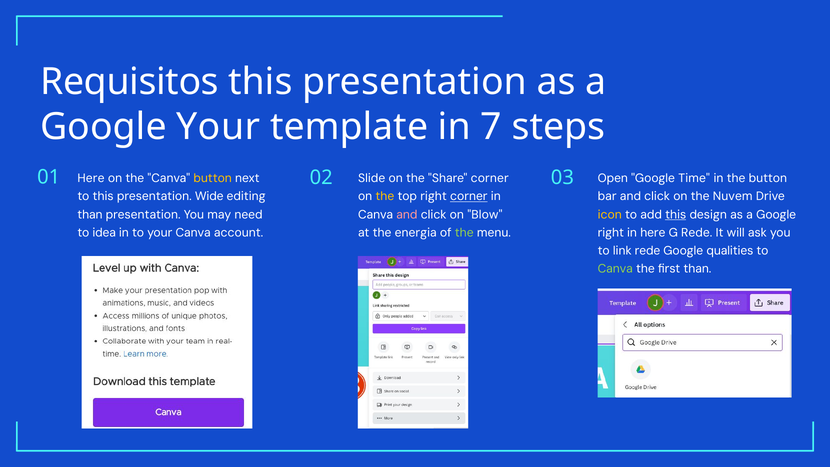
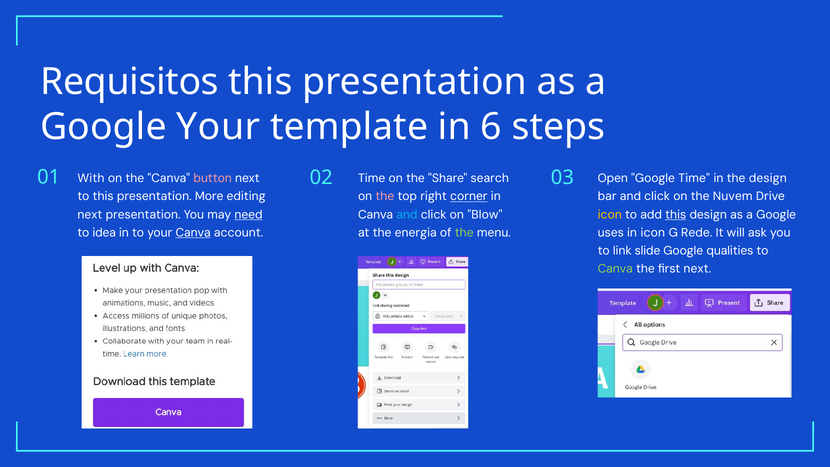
7: 7 -> 6
01 Slide: Slide -> Time
Share corner: corner -> search
the button: button -> design
Here at (91, 178): Here -> With
button at (213, 178) colour: yellow -> pink
Wide: Wide -> More
the at (385, 196) colour: yellow -> pink
than at (90, 214): than -> next
need underline: none -> present
and at (407, 214) colour: pink -> light blue
Canva at (193, 233) underline: none -> present
right at (611, 233): right -> uses
in here: here -> icon
link rede: rede -> slide
first than: than -> next
